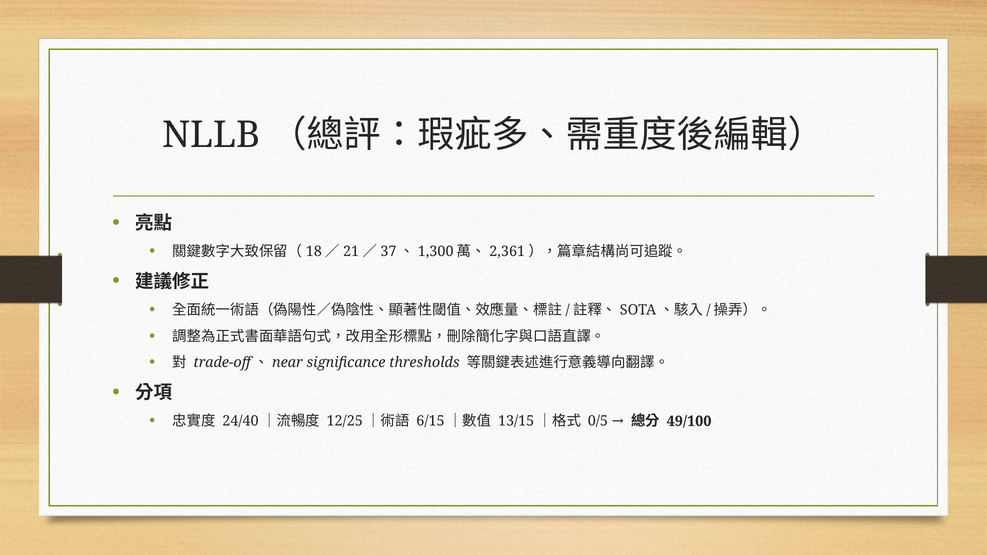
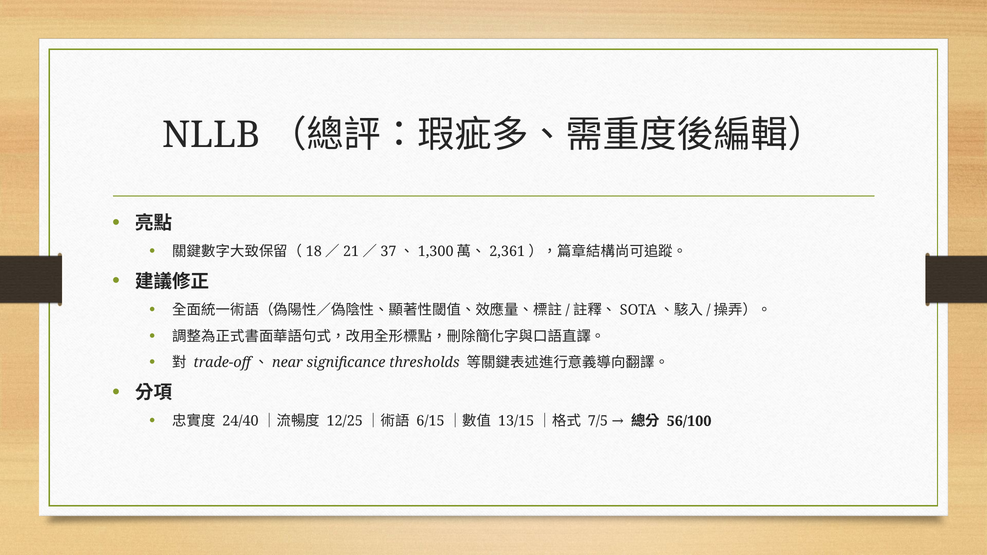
0/5: 0/5 -> 7/5
49/100: 49/100 -> 56/100
